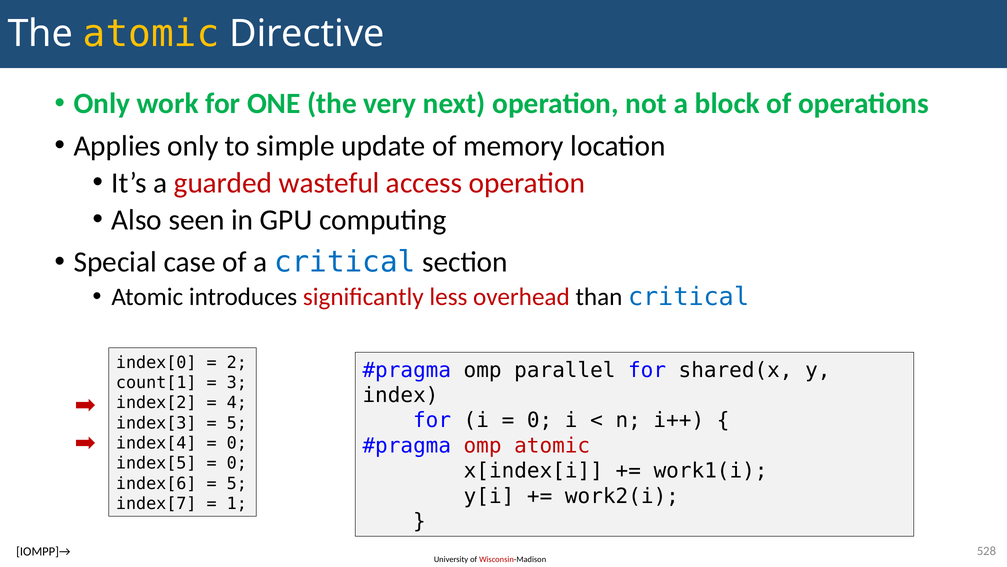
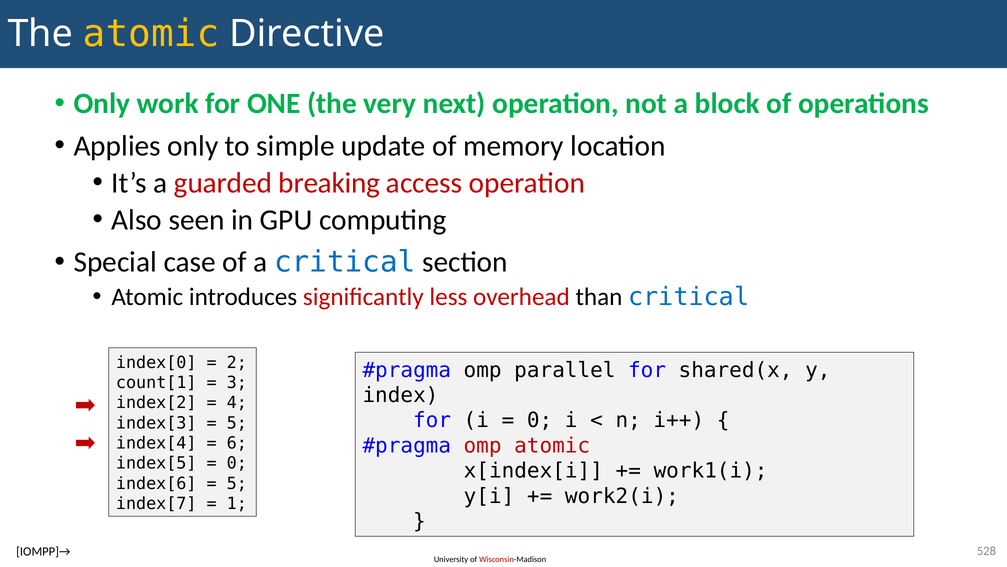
wasteful: wasteful -> breaking
0 at (237, 443): 0 -> 6
